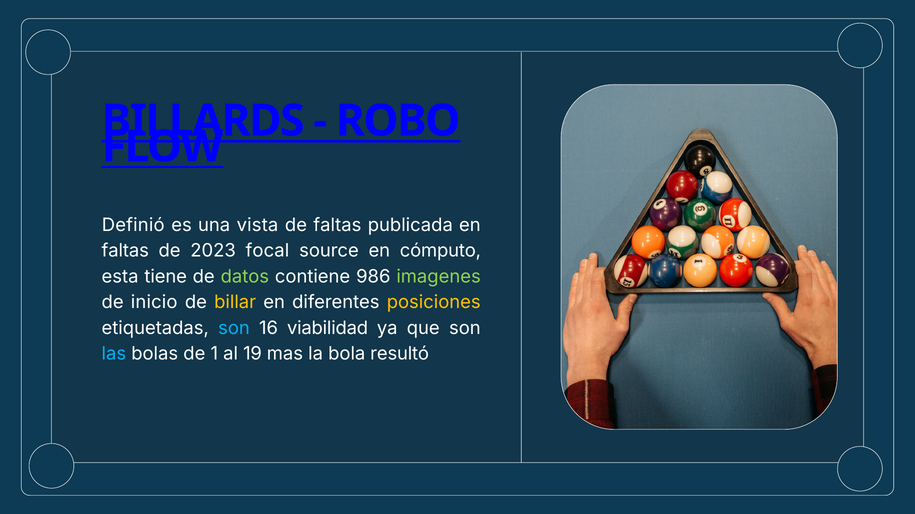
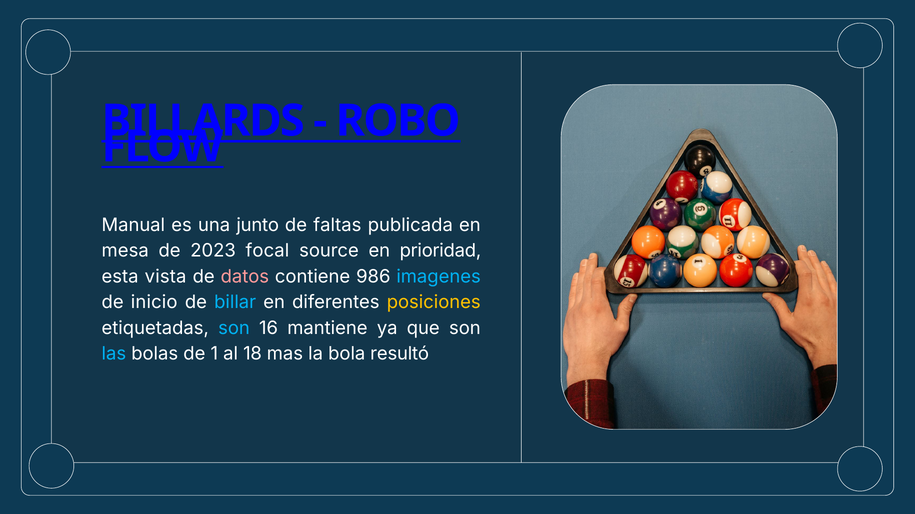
Definió: Definió -> Manual
vista: vista -> junto
faltas at (125, 251): faltas -> mesa
cómputo: cómputo -> prioridad
tiene: tiene -> vista
datos colour: light green -> pink
imagenes colour: light green -> light blue
billar colour: yellow -> light blue
viabilidad: viabilidad -> mantiene
19: 19 -> 18
